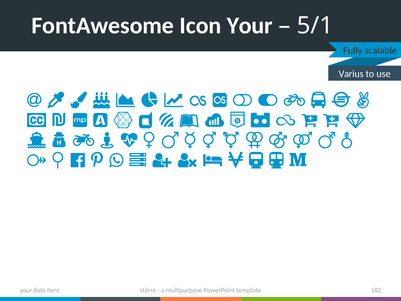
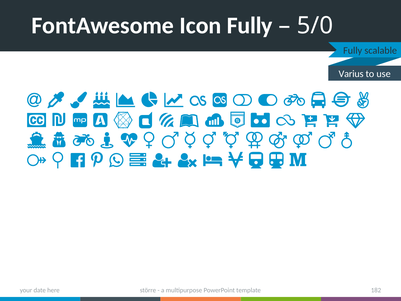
Icon Your: Your -> Fully
5/1: 5/1 -> 5/0
